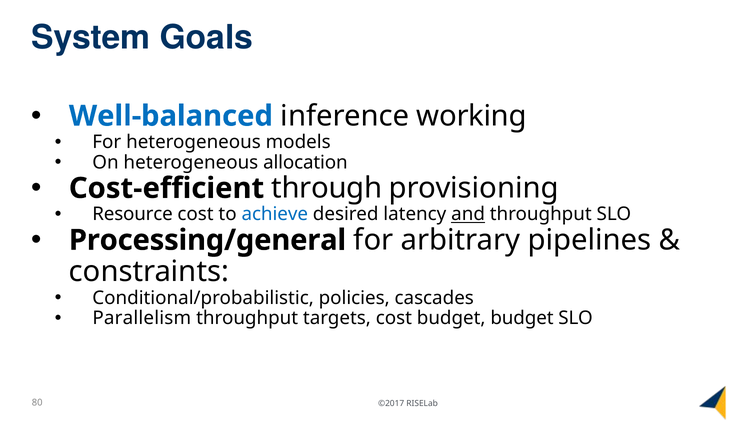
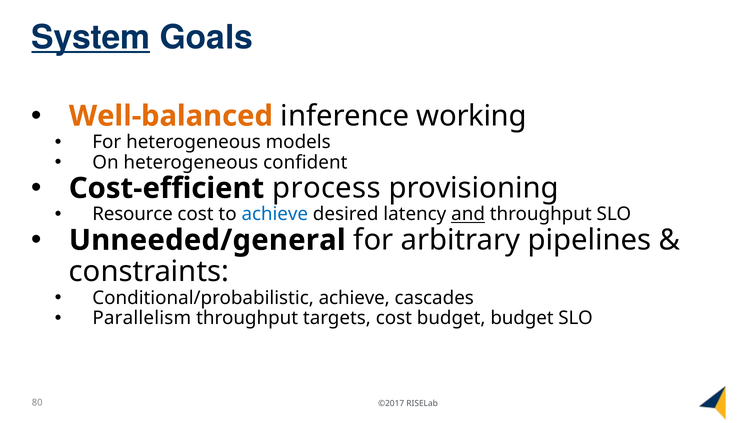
System underline: none -> present
Well-balanced colour: blue -> orange
allocation: allocation -> confident
through: through -> process
Processing/general: Processing/general -> Unneeded/general
Conditional/probabilistic policies: policies -> achieve
